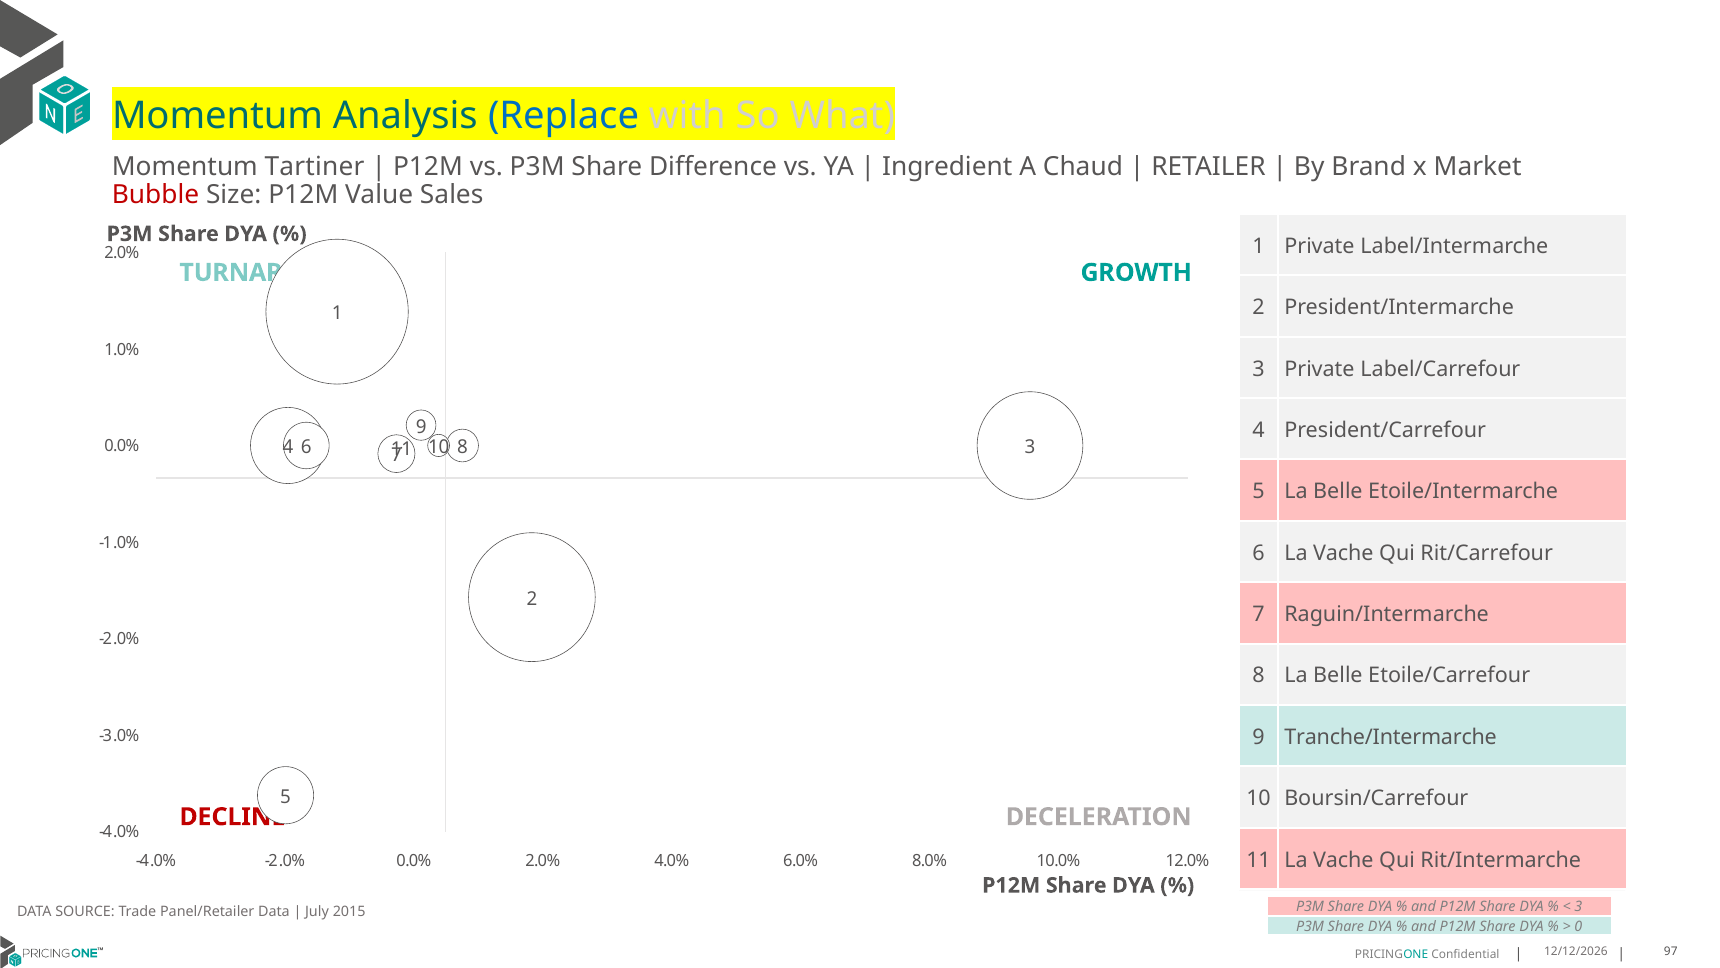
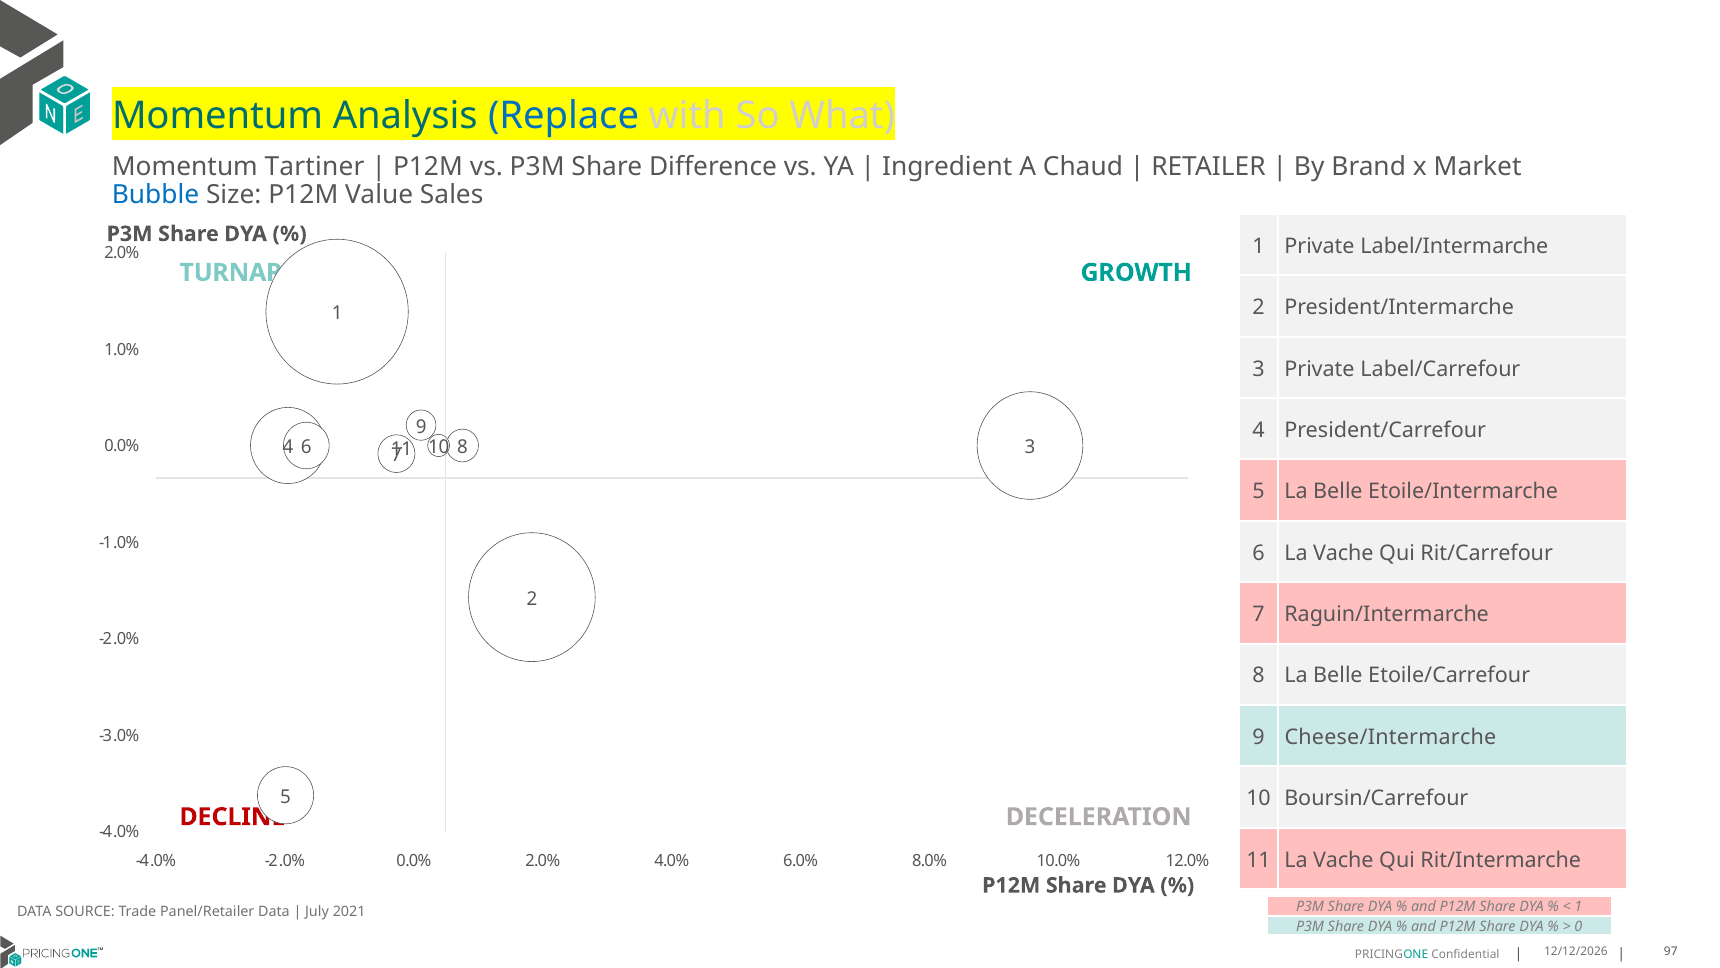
Bubble colour: red -> blue
Tranche/Intermarche: Tranche/Intermarche -> Cheese/Intermarche
3 at (1578, 906): 3 -> 1
2015: 2015 -> 2021
